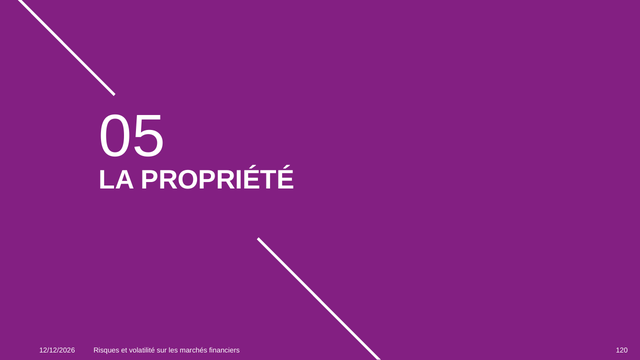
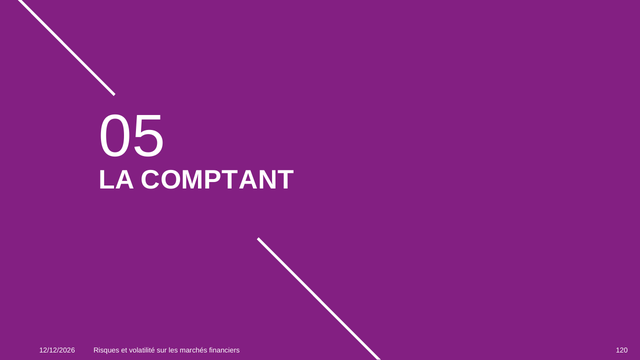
PROPRIÉTÉ: PROPRIÉTÉ -> COMPTANT
